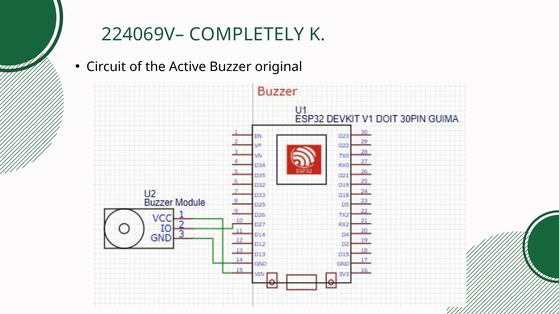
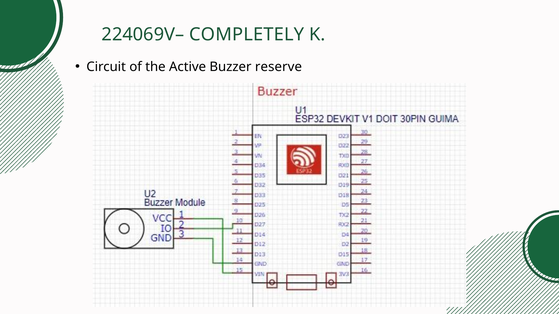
original: original -> reserve
